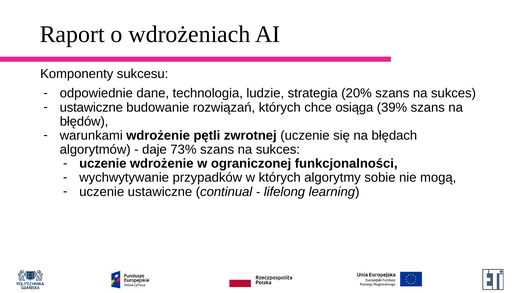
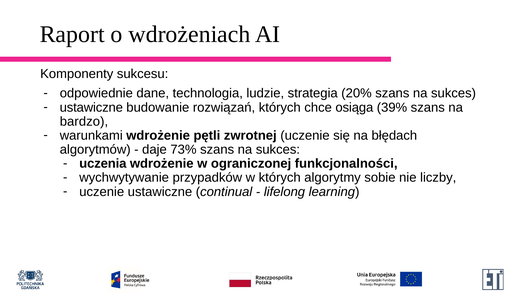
błędów: błędów -> bardzo
uczenie at (103, 164): uczenie -> uczenia
mogą: mogą -> liczby
